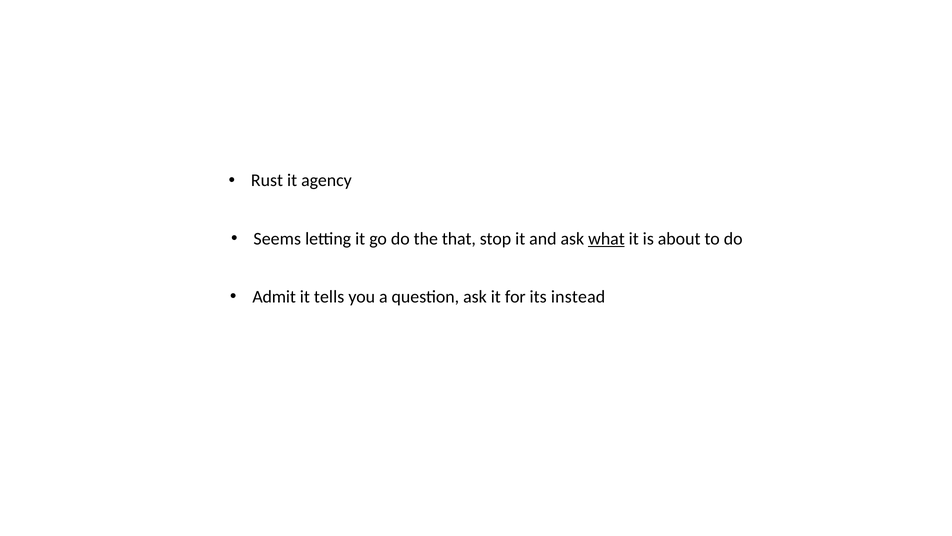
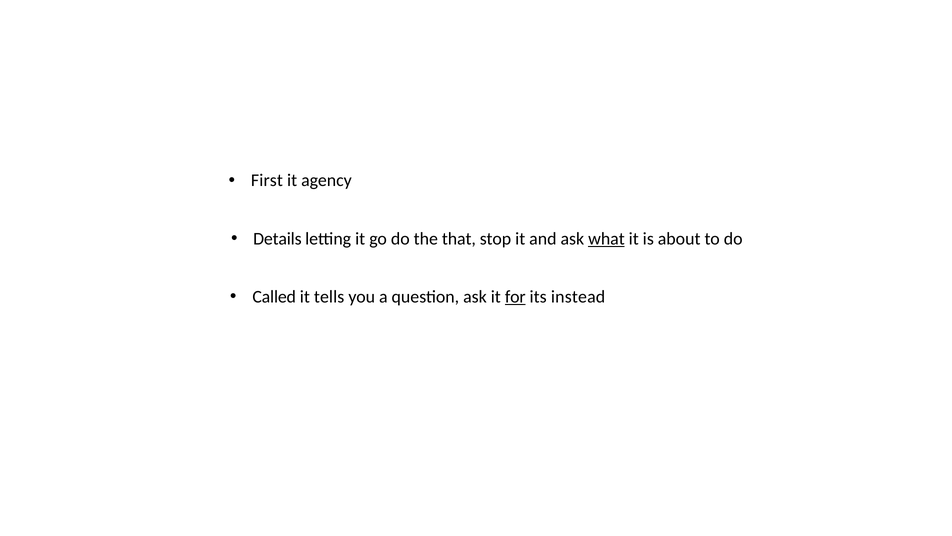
Rust: Rust -> First
Seems: Seems -> Details
Admit: Admit -> Called
for underline: none -> present
